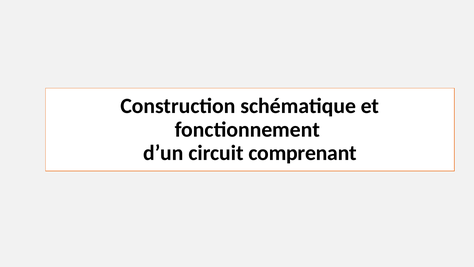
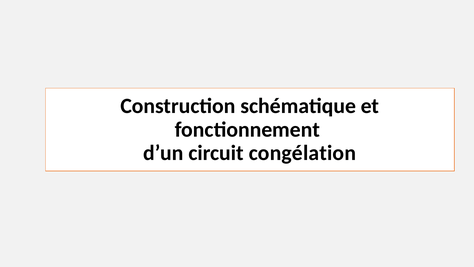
comprenant: comprenant -> congélation
